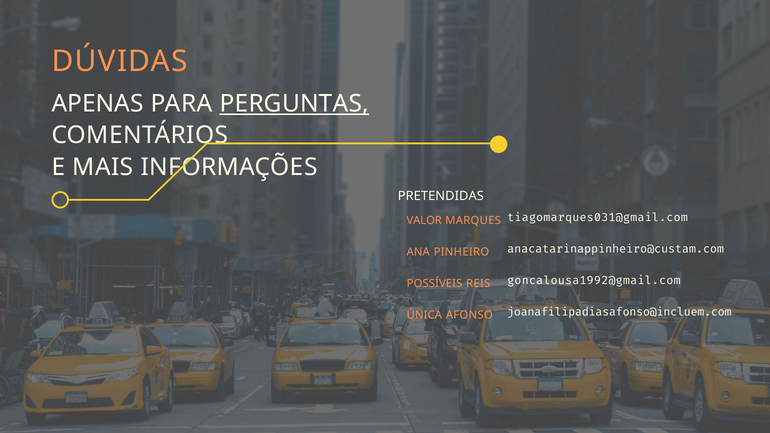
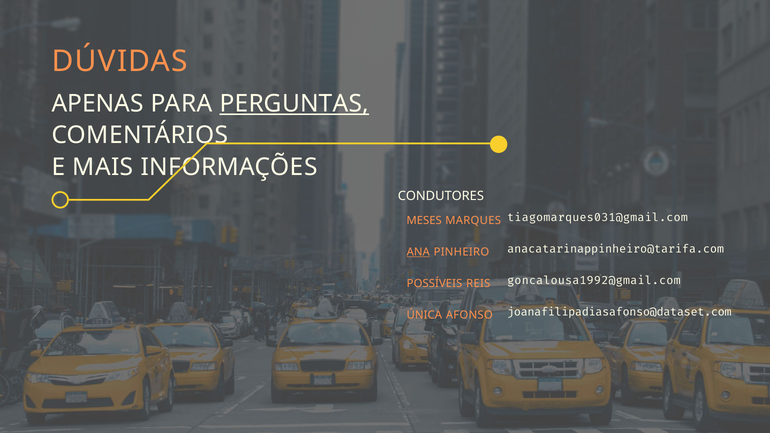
PRETENDIDAS: PRETENDIDAS -> CONDUTORES
VALOR: VALOR -> MESES
anacatarinappinheiro@custam.com: anacatarinappinheiro@custam.com -> anacatarinappinheiro@tarifa.com
ANA underline: none -> present
joanafilipadiasafonso@incluem.com: joanafilipadiasafonso@incluem.com -> joanafilipadiasafonso@dataset.com
